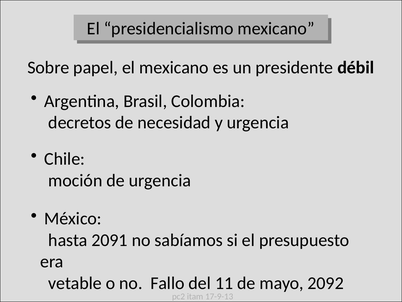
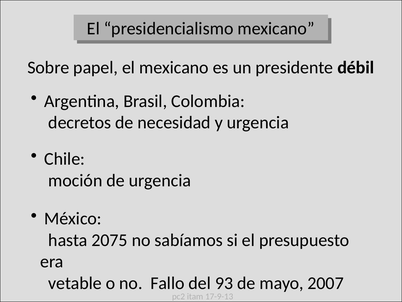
2091: 2091 -> 2075
11: 11 -> 93
2092: 2092 -> 2007
